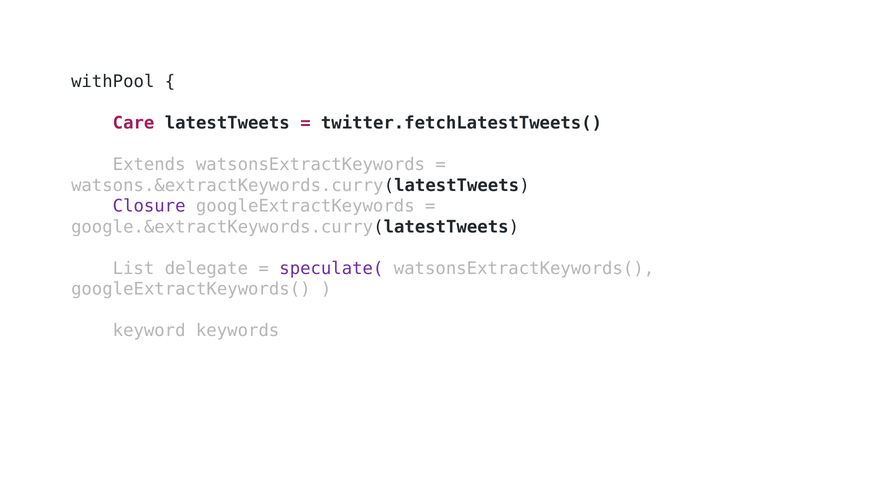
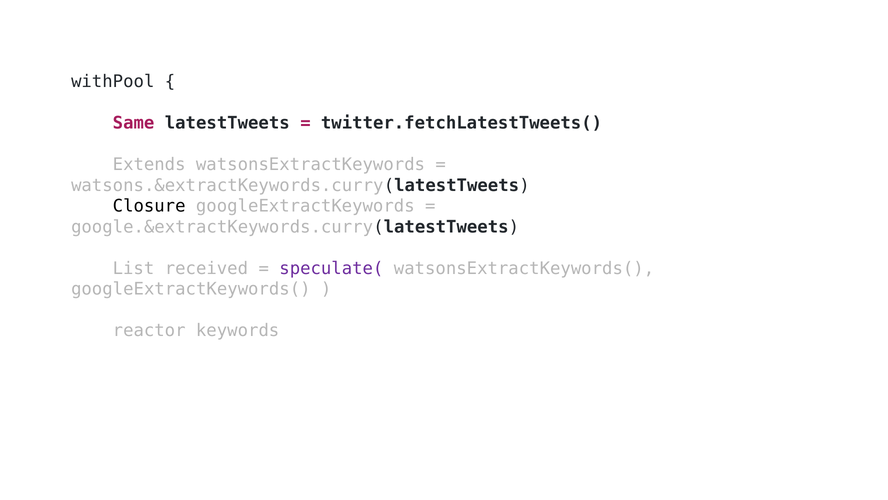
Care: Care -> Same
Closure colour: purple -> black
delegate: delegate -> received
keyword: keyword -> reactor
